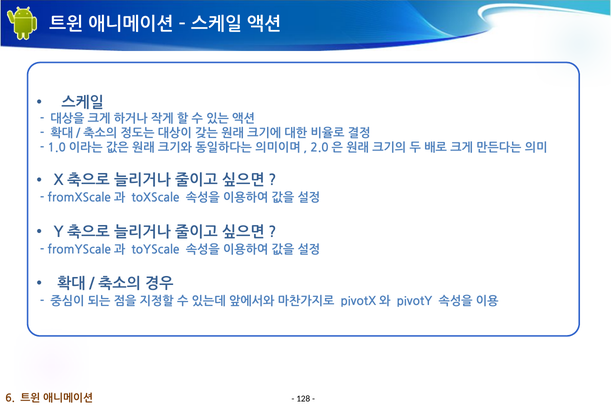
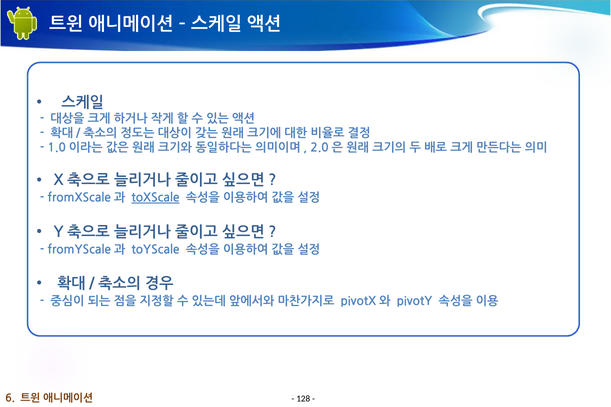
toXScale underline: none -> present
